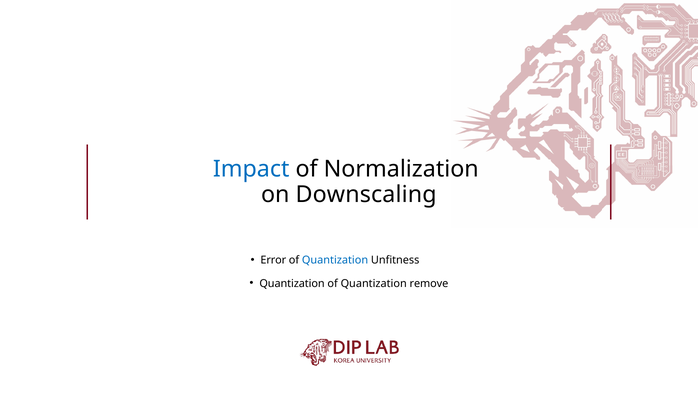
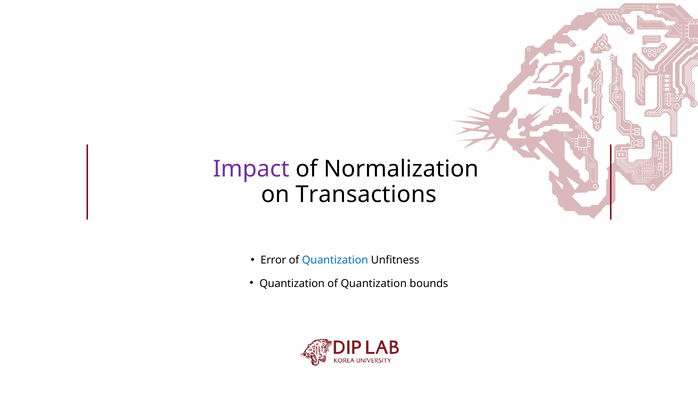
Impact colour: blue -> purple
Downscaling: Downscaling -> Transactions
remove: remove -> bounds
